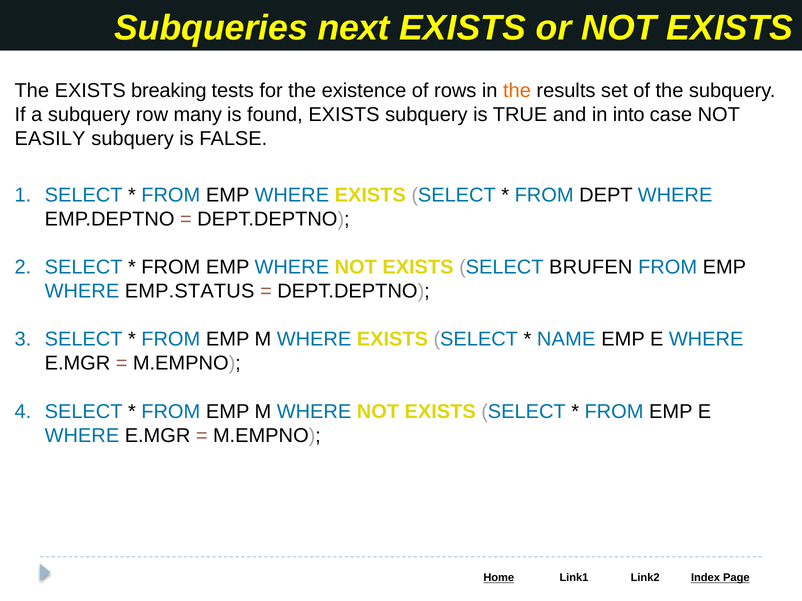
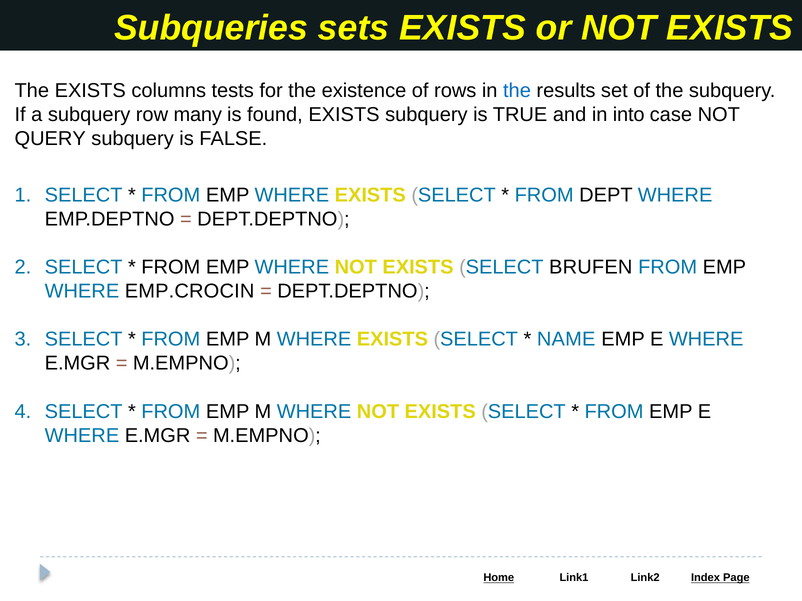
next: next -> sets
breaking: breaking -> columns
the at (517, 91) colour: orange -> blue
EASILY: EASILY -> QUERY
EMP.STATUS: EMP.STATUS -> EMP.CROCIN
